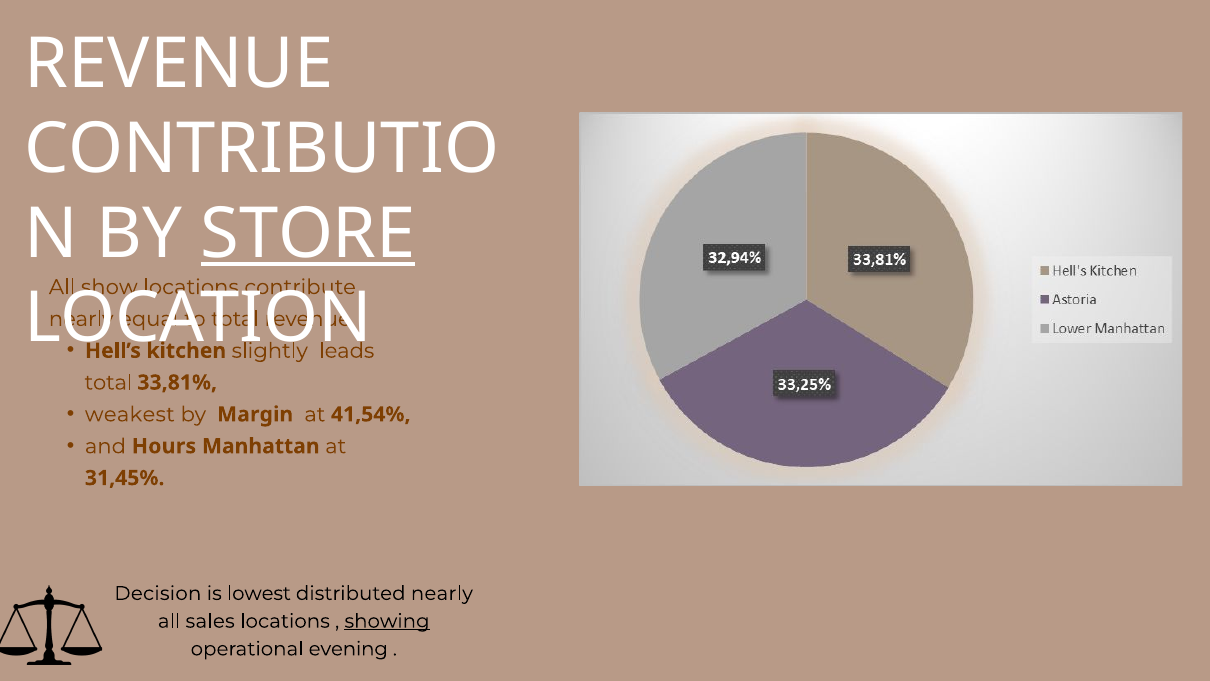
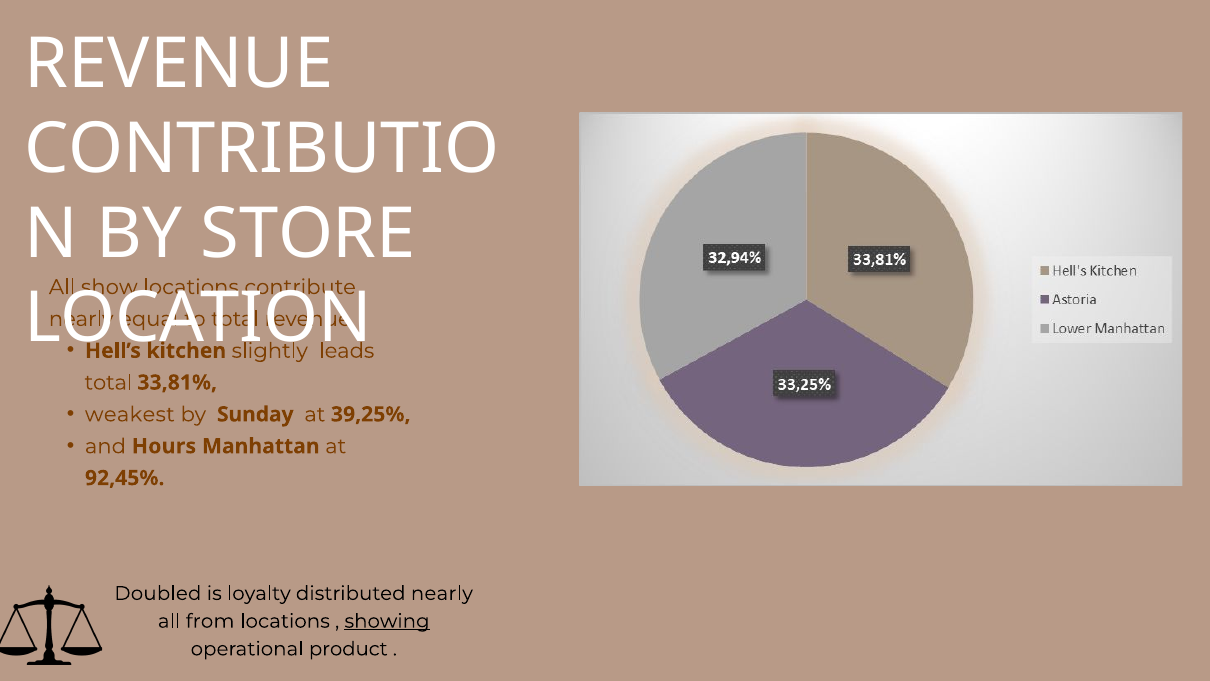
STORE underline: present -> none
Margin: Margin -> Sunday
41,54%: 41,54% -> 39,25%
31,45%: 31,45% -> 92,45%
Decision: Decision -> Doubled
lowest: lowest -> loyalty
sales: sales -> from
evening: evening -> product
